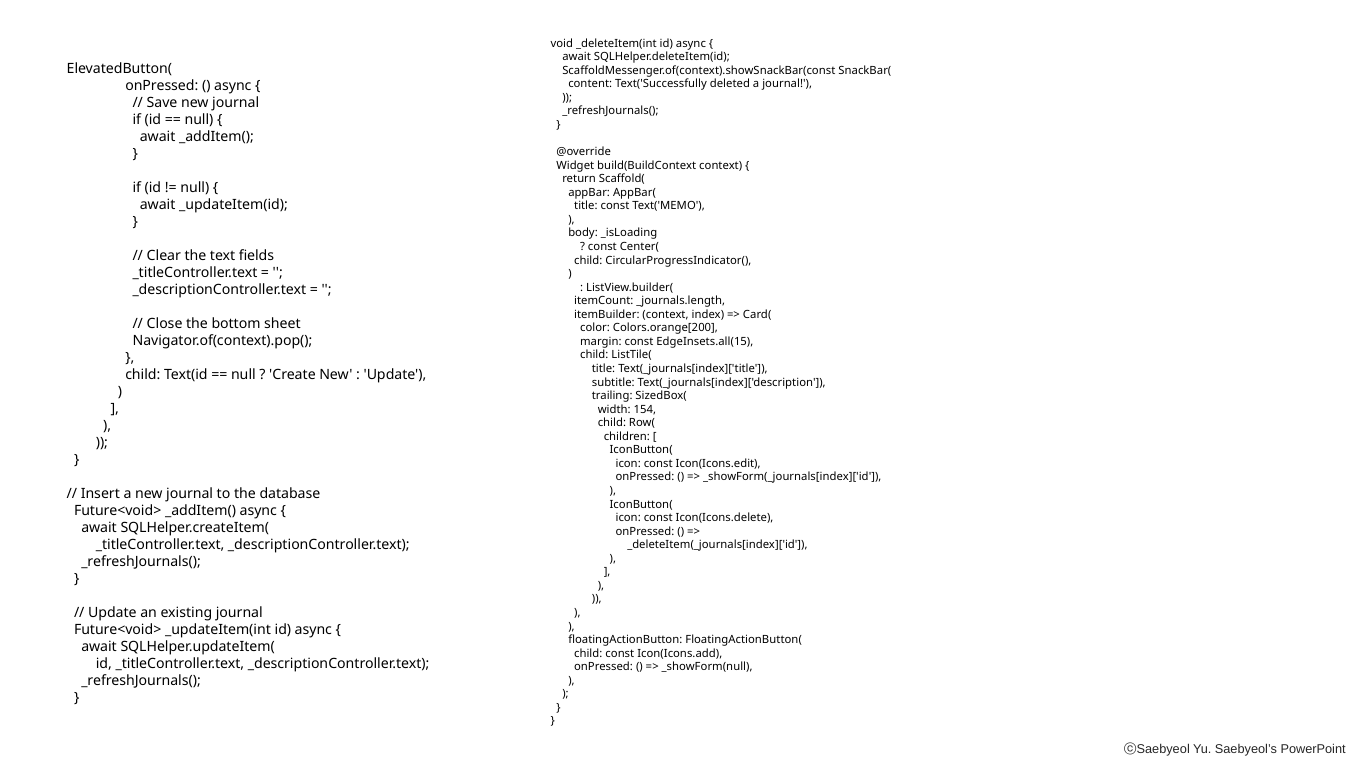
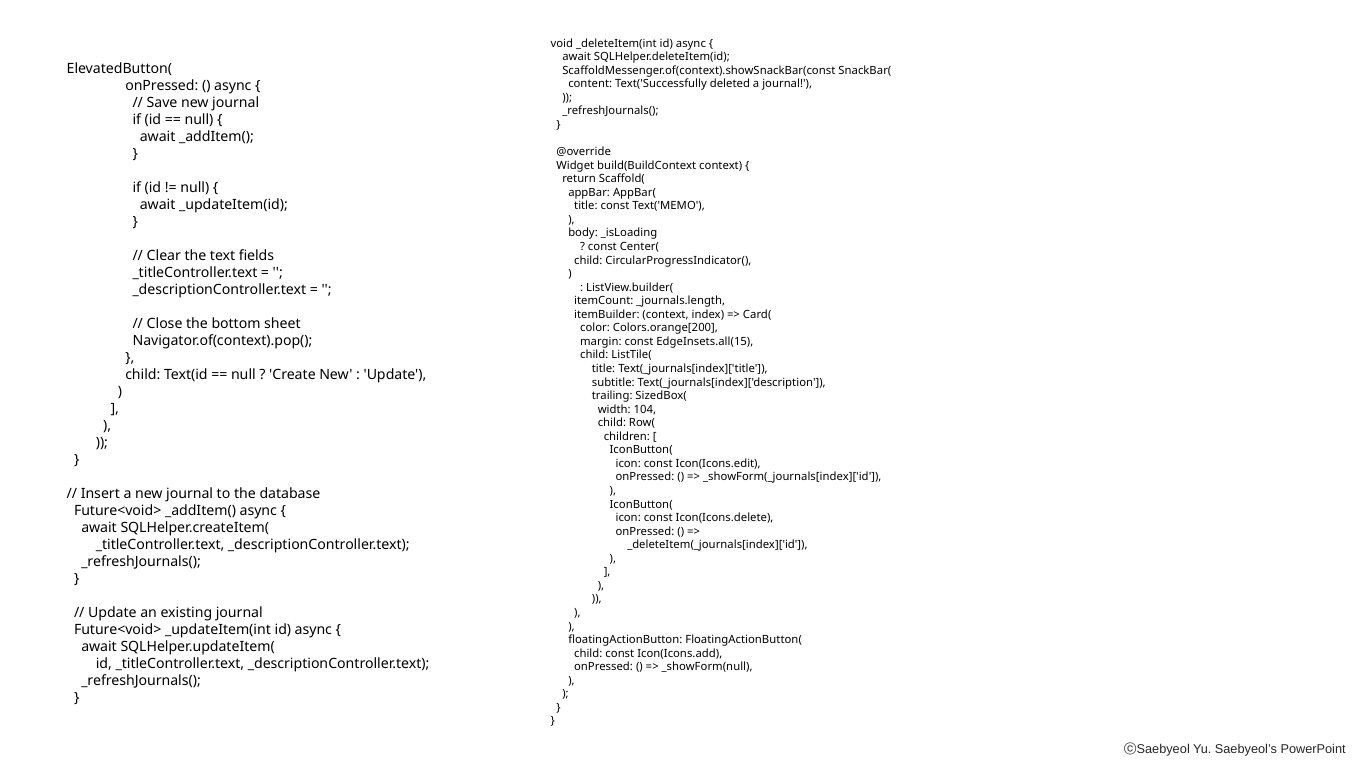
154: 154 -> 104
